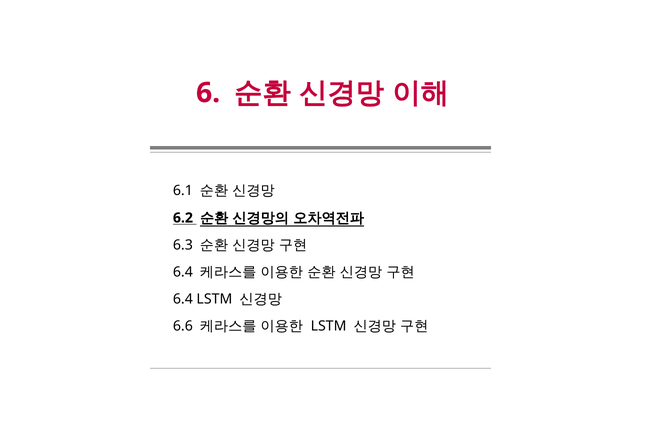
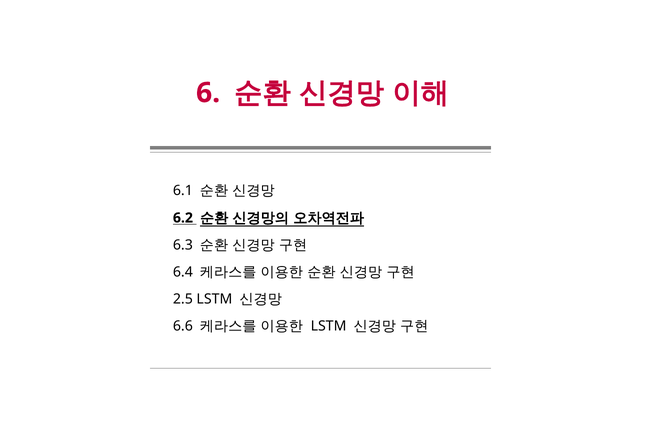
6.4 at (183, 299): 6.4 -> 2.5
